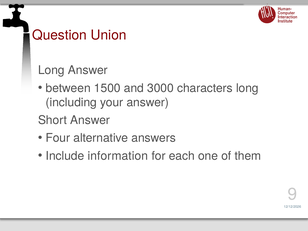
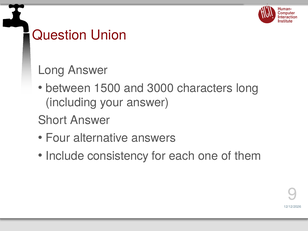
information: information -> consistency
